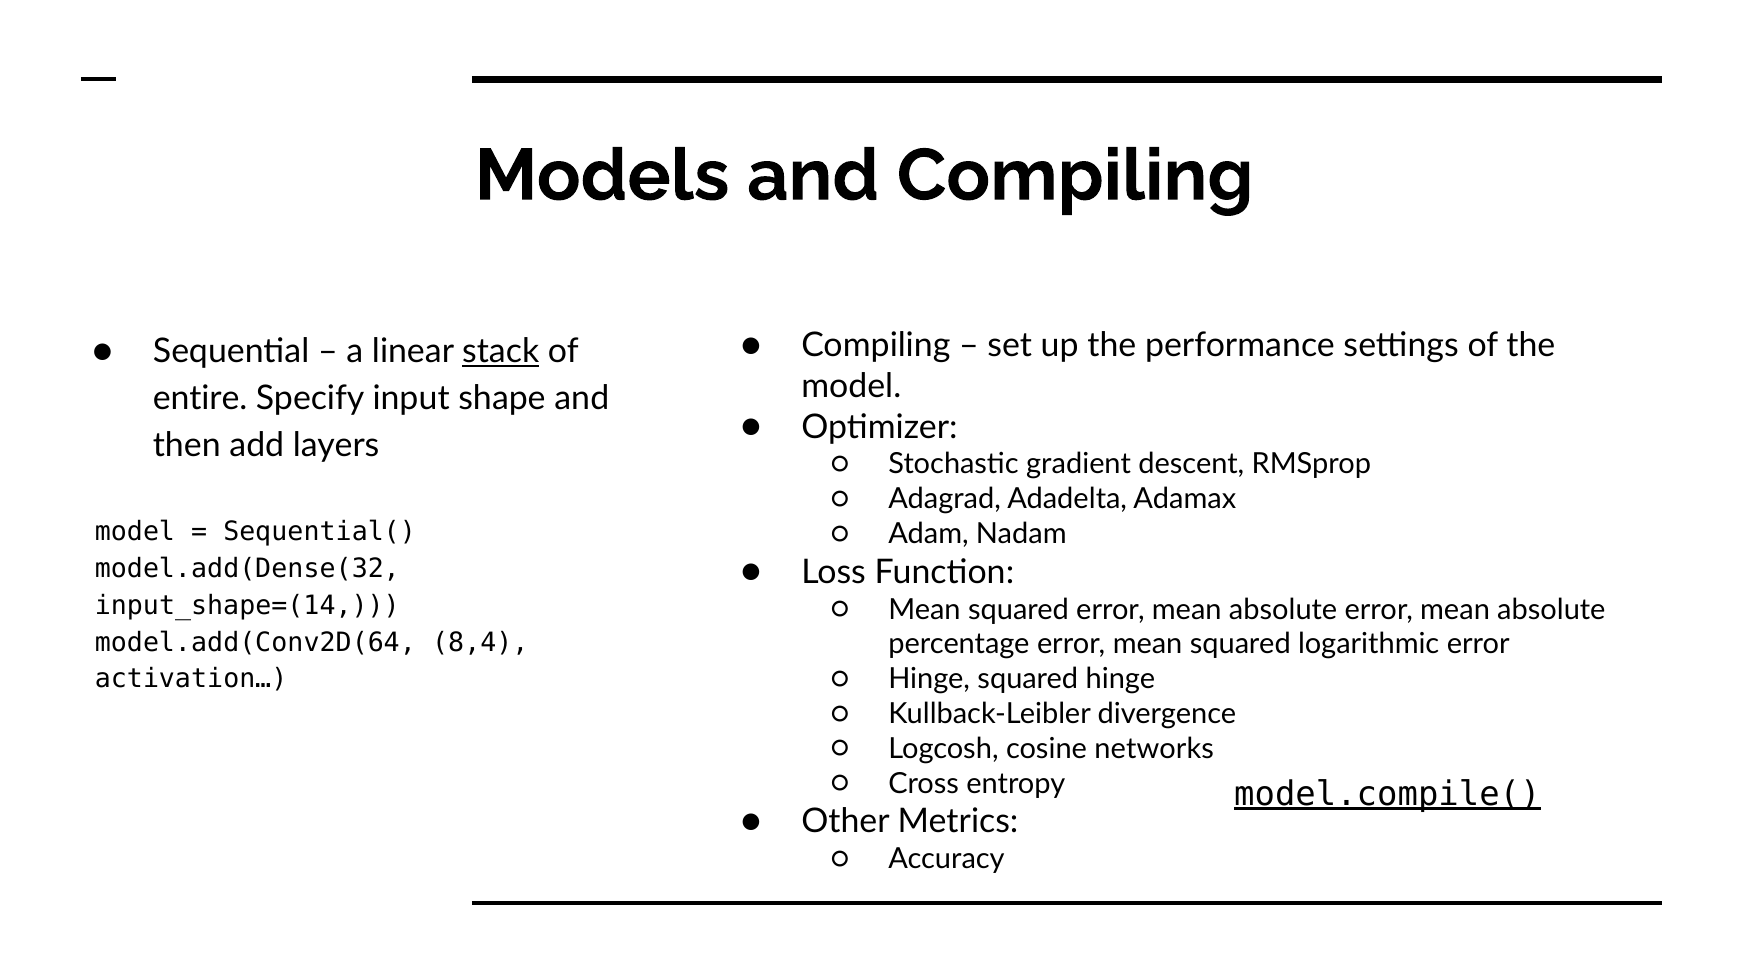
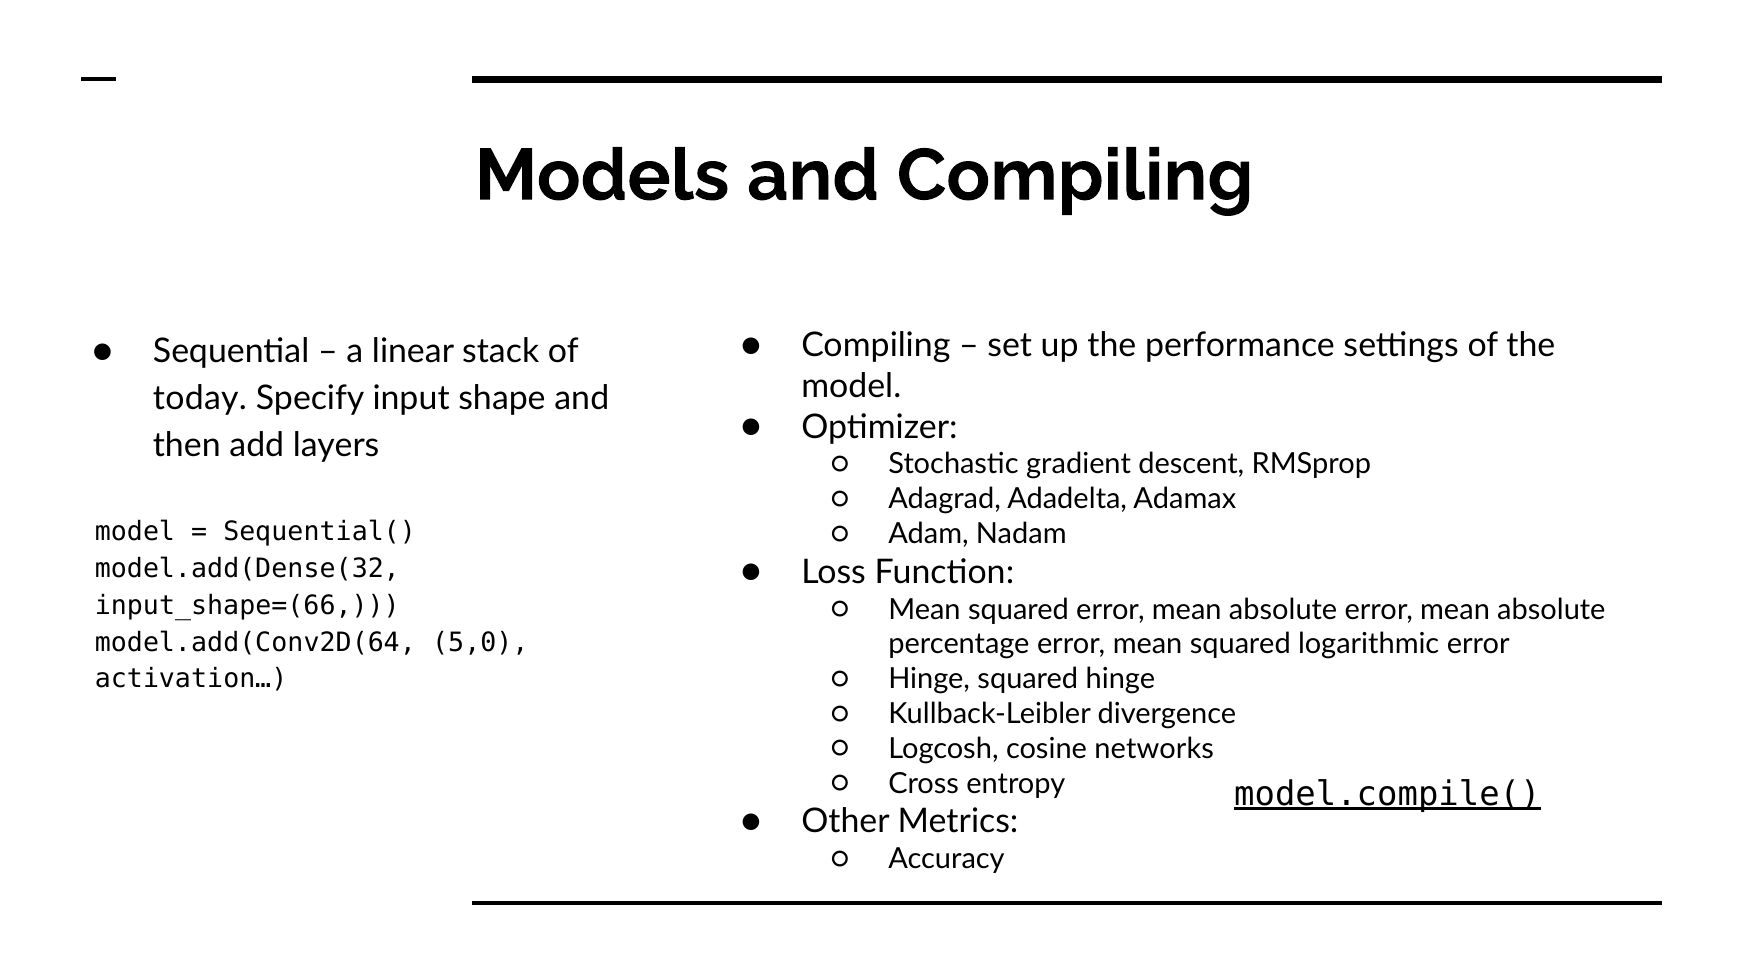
stack underline: present -> none
entire: entire -> today
input_shape=(14: input_shape=(14 -> input_shape=(66
8,4: 8,4 -> 5,0
